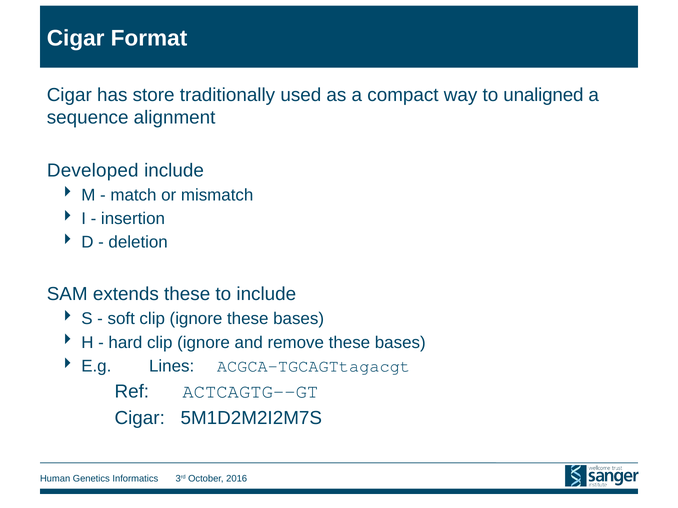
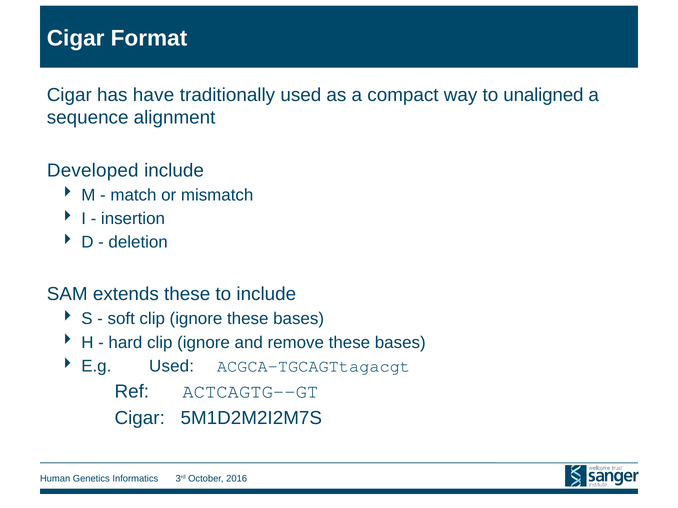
store: store -> have
E.g Lines: Lines -> Used
